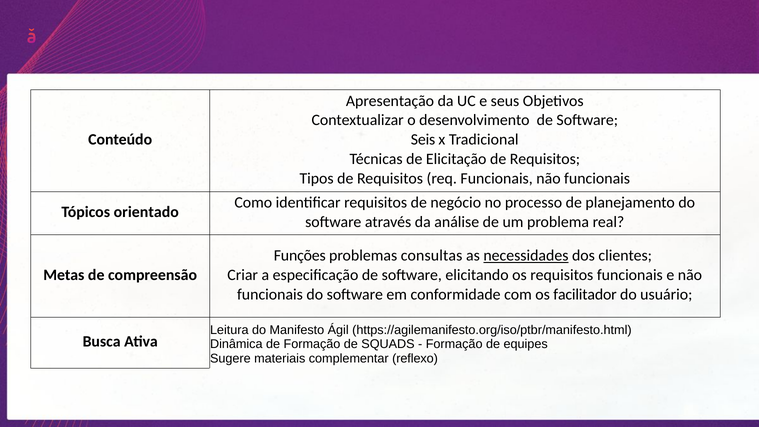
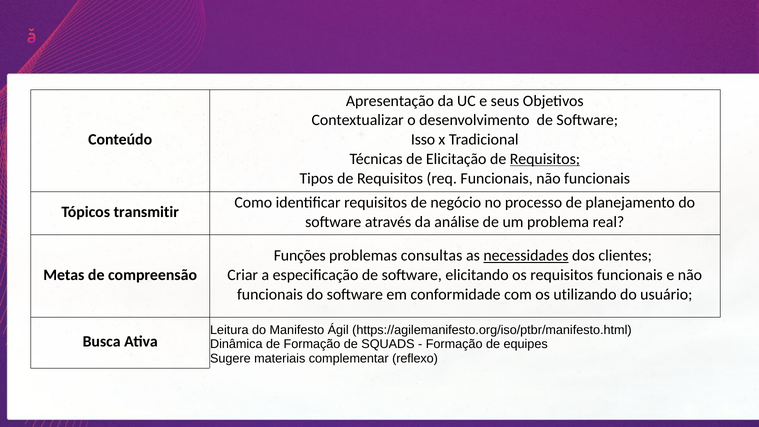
Seis: Seis -> Isso
Requisitos at (545, 159) underline: none -> present
orientado: orientado -> transmitir
facilitador: facilitador -> utilizando
